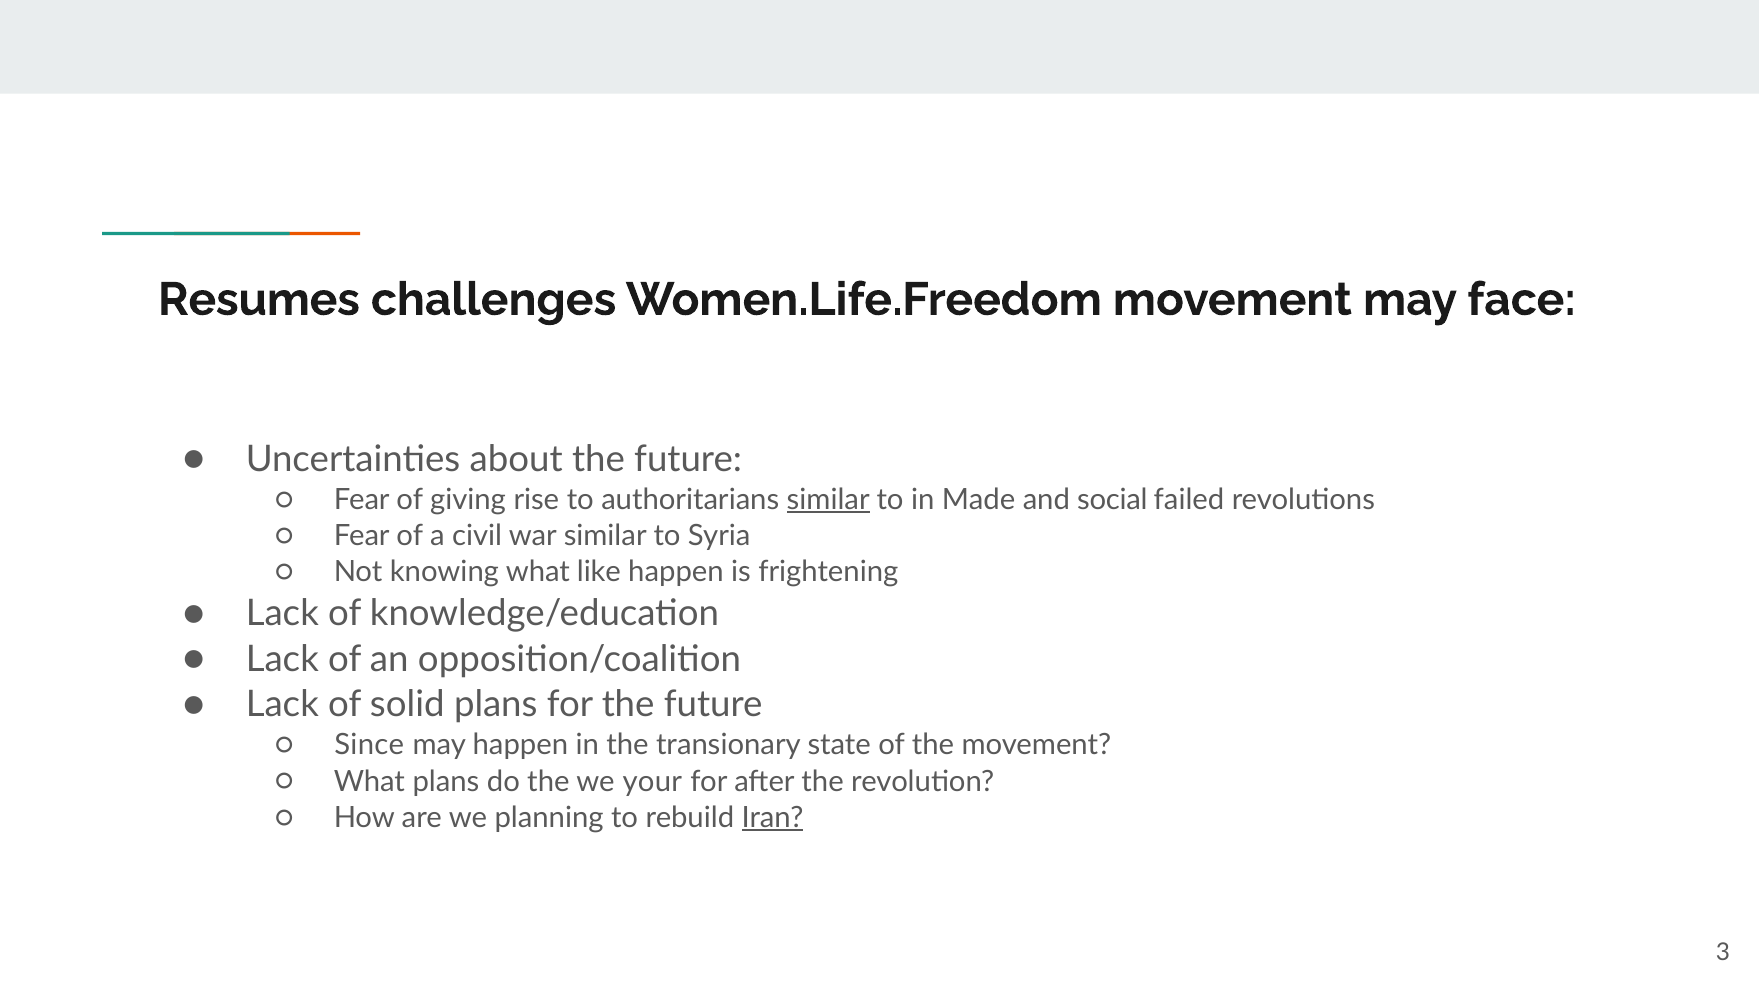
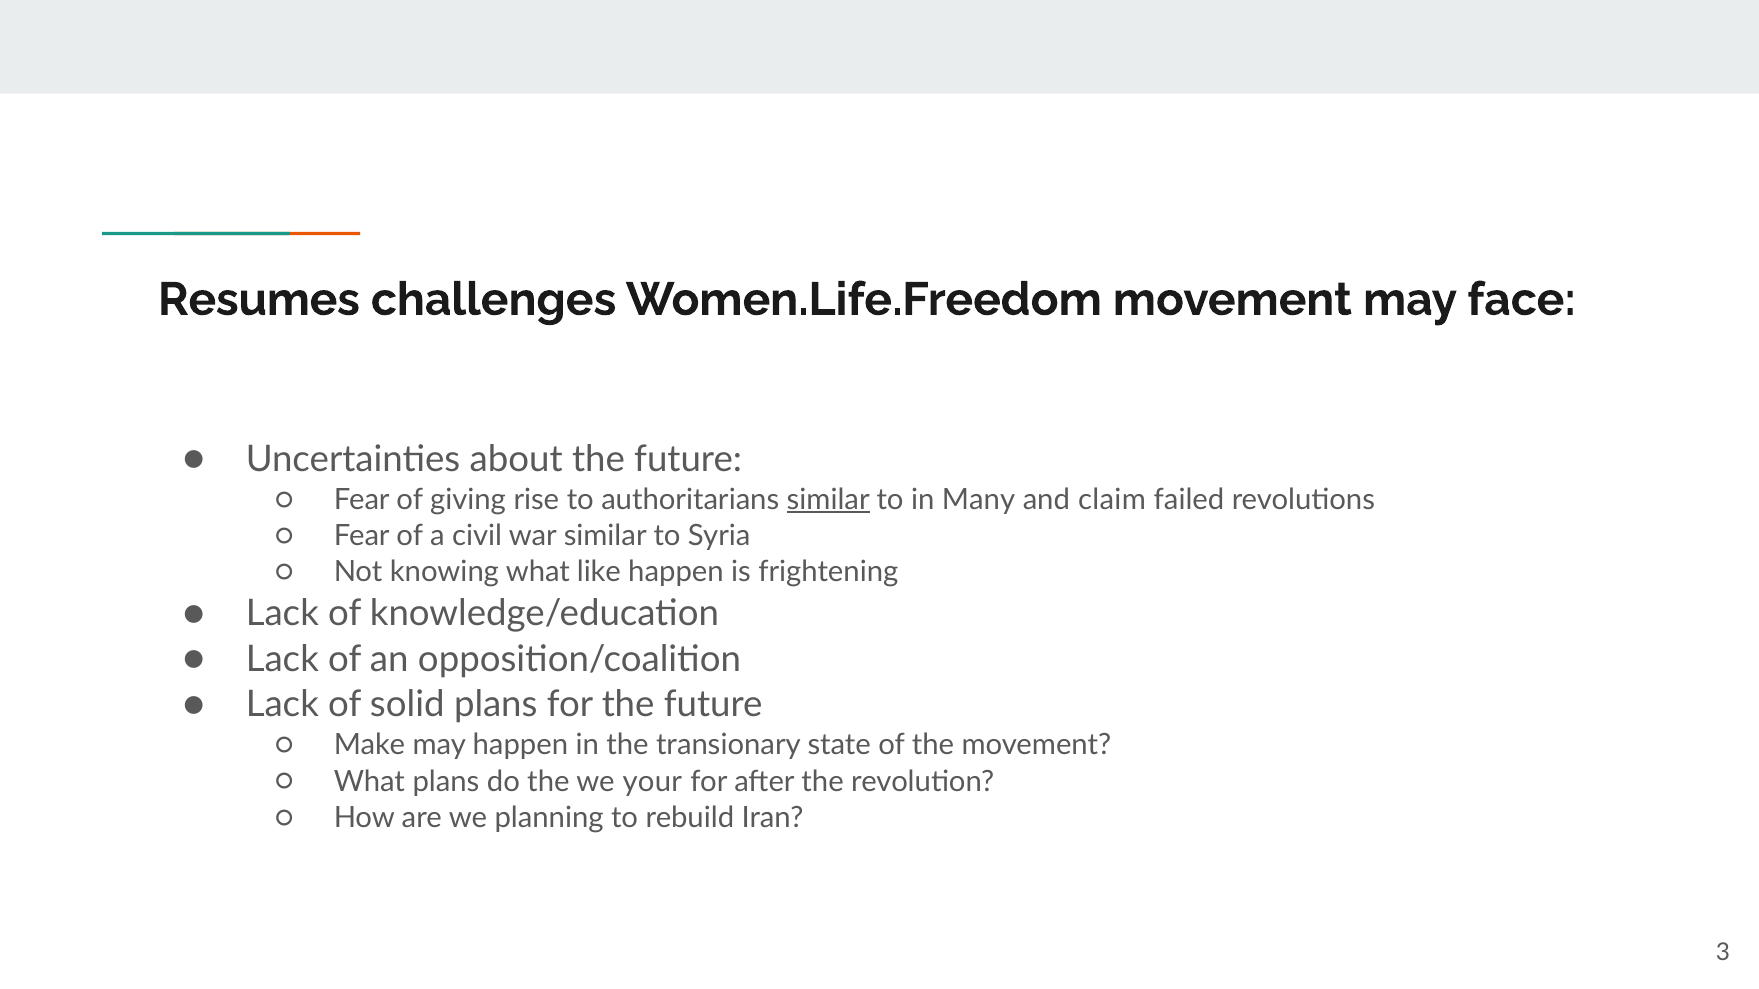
Made: Made -> Many
social: social -> claim
Since: Since -> Make
Iran underline: present -> none
